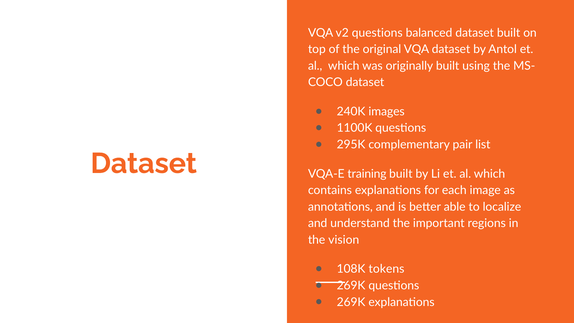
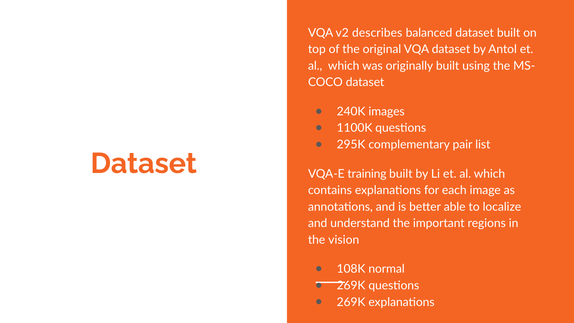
v2 questions: questions -> describes
tokens: tokens -> normal
